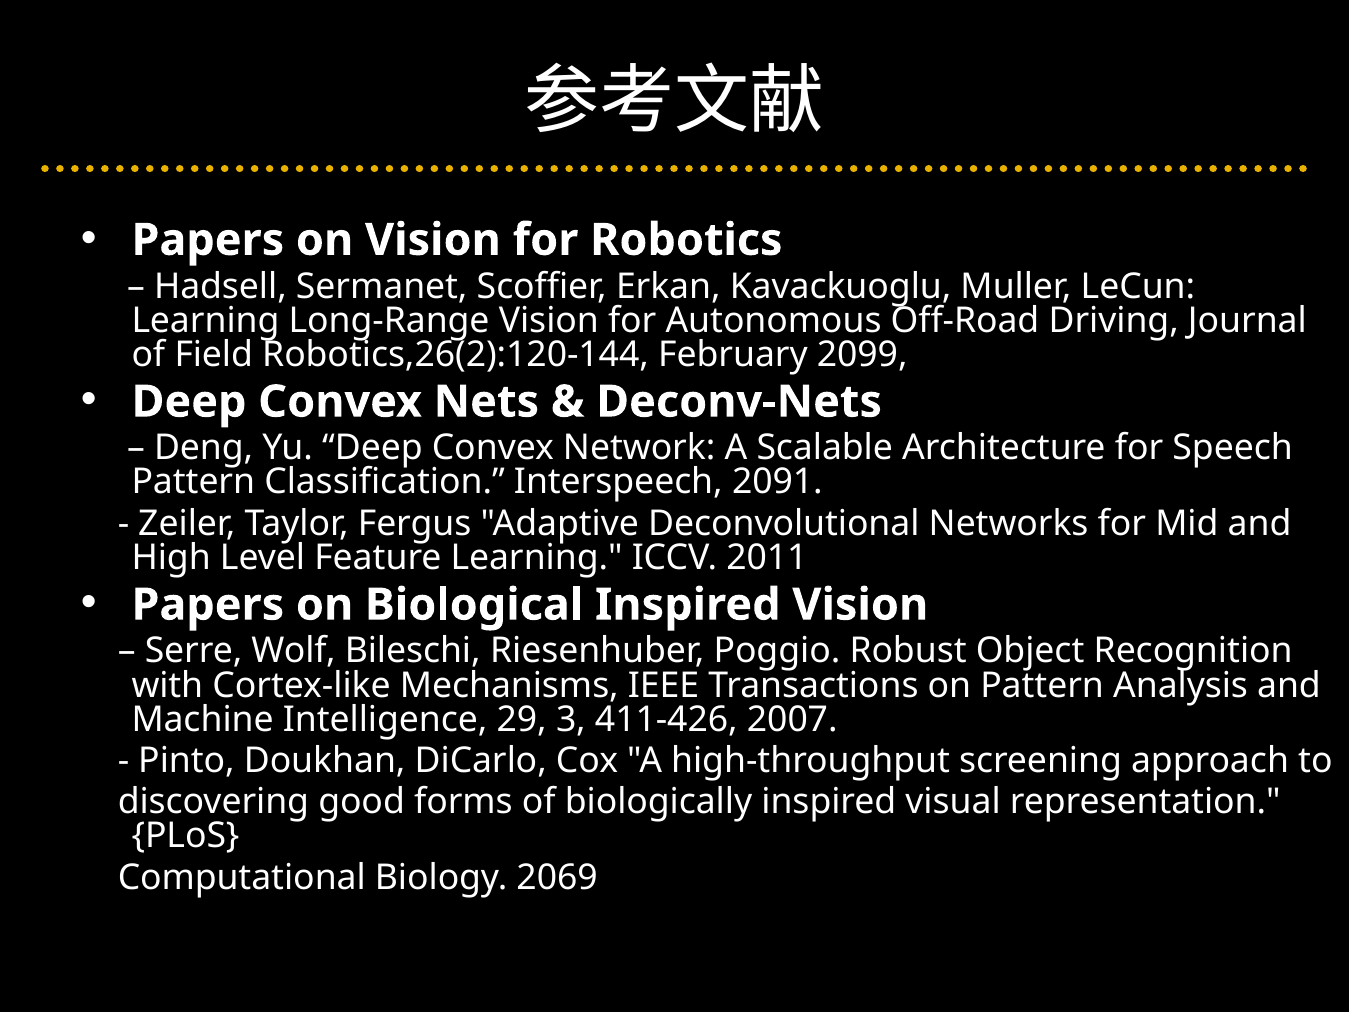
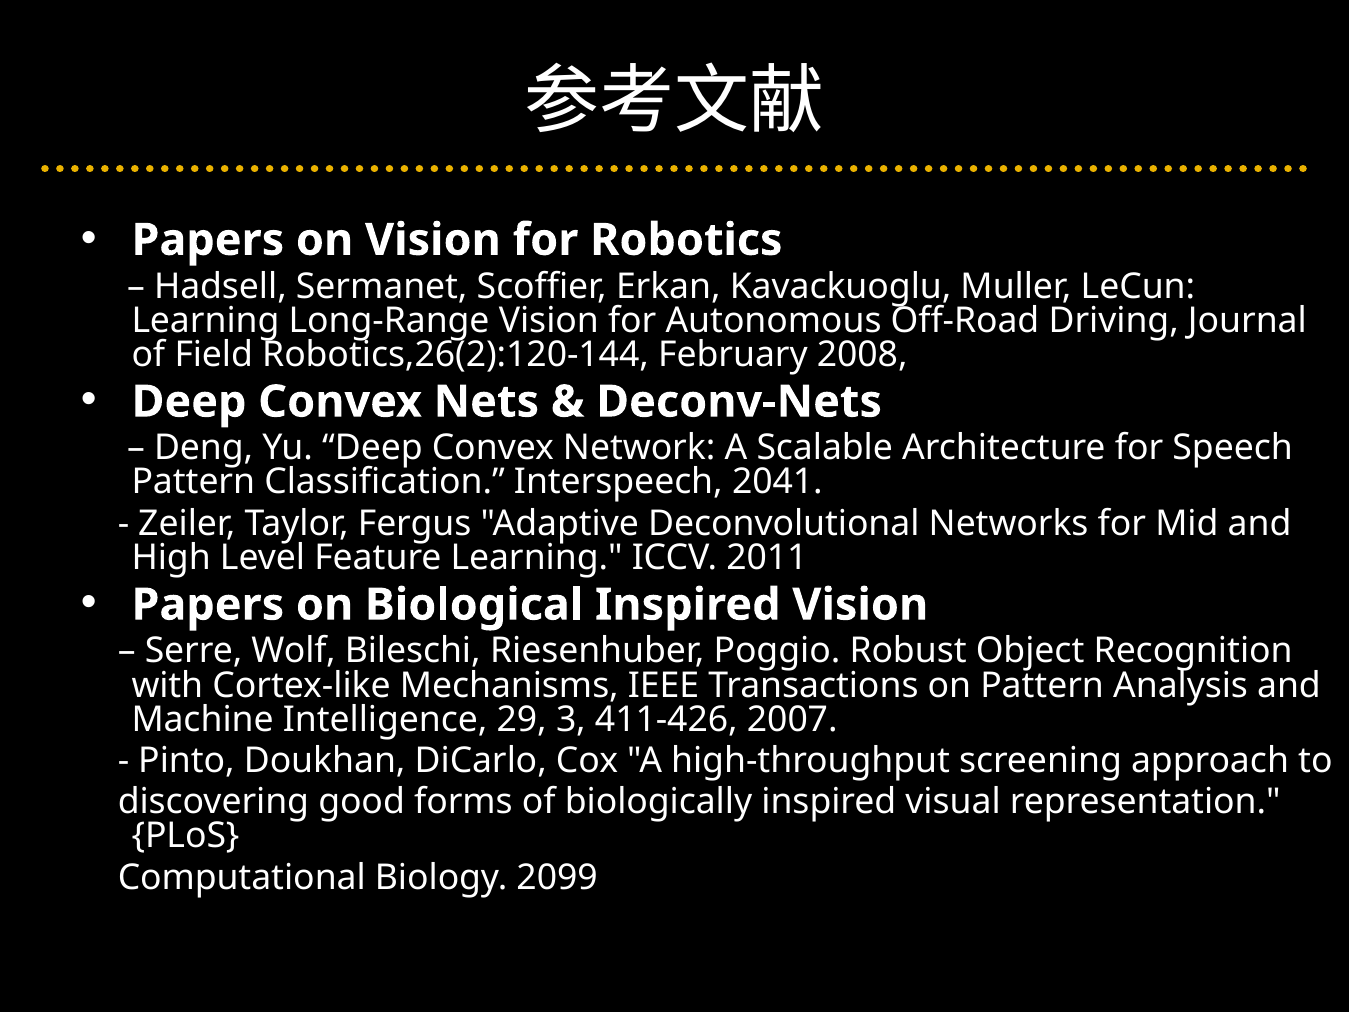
2099: 2099 -> 2008
2091: 2091 -> 2041
2069: 2069 -> 2099
